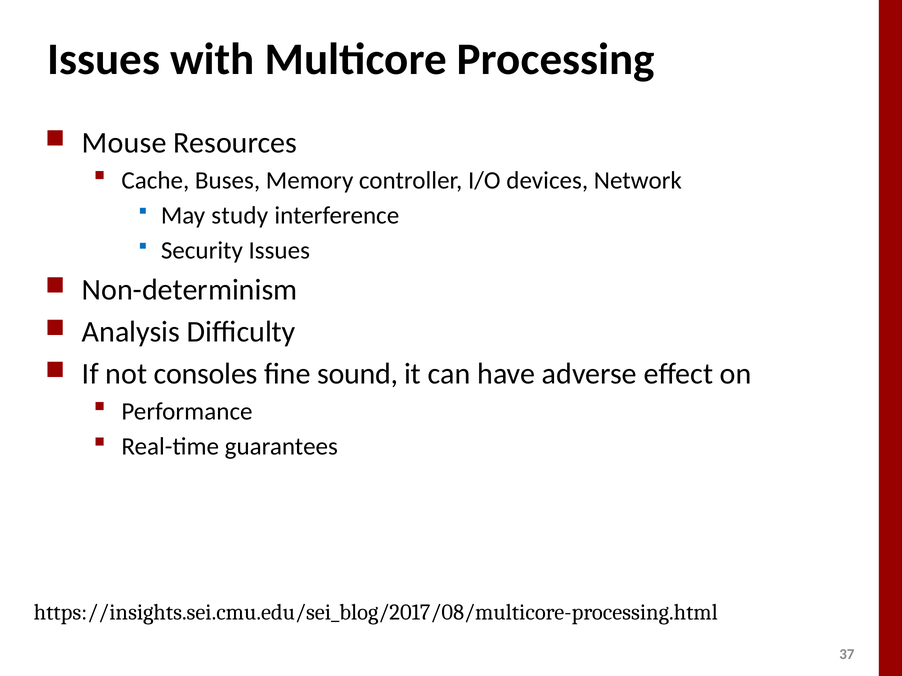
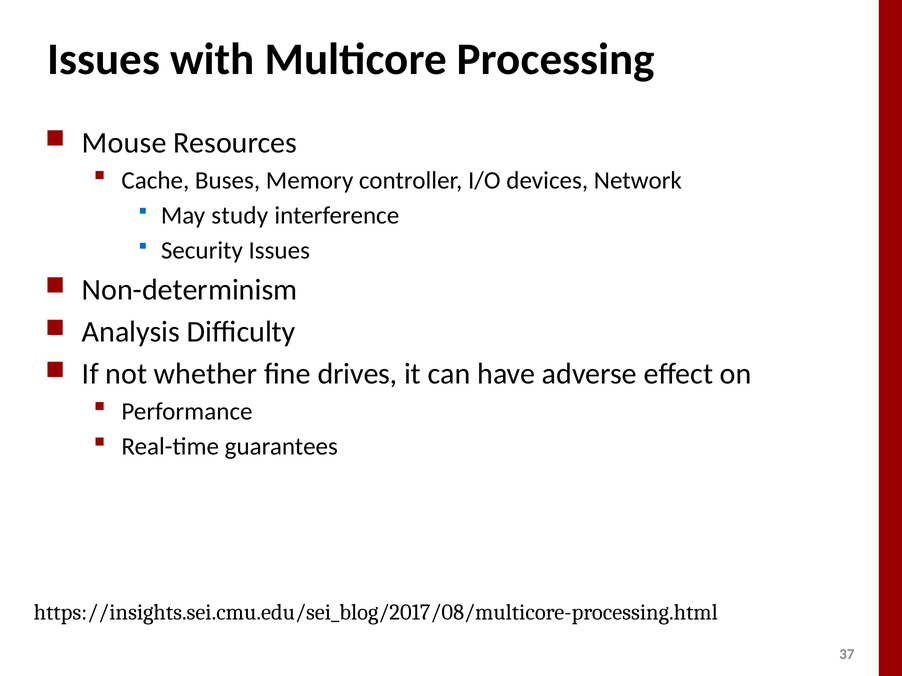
consoles: consoles -> whether
sound: sound -> drives
